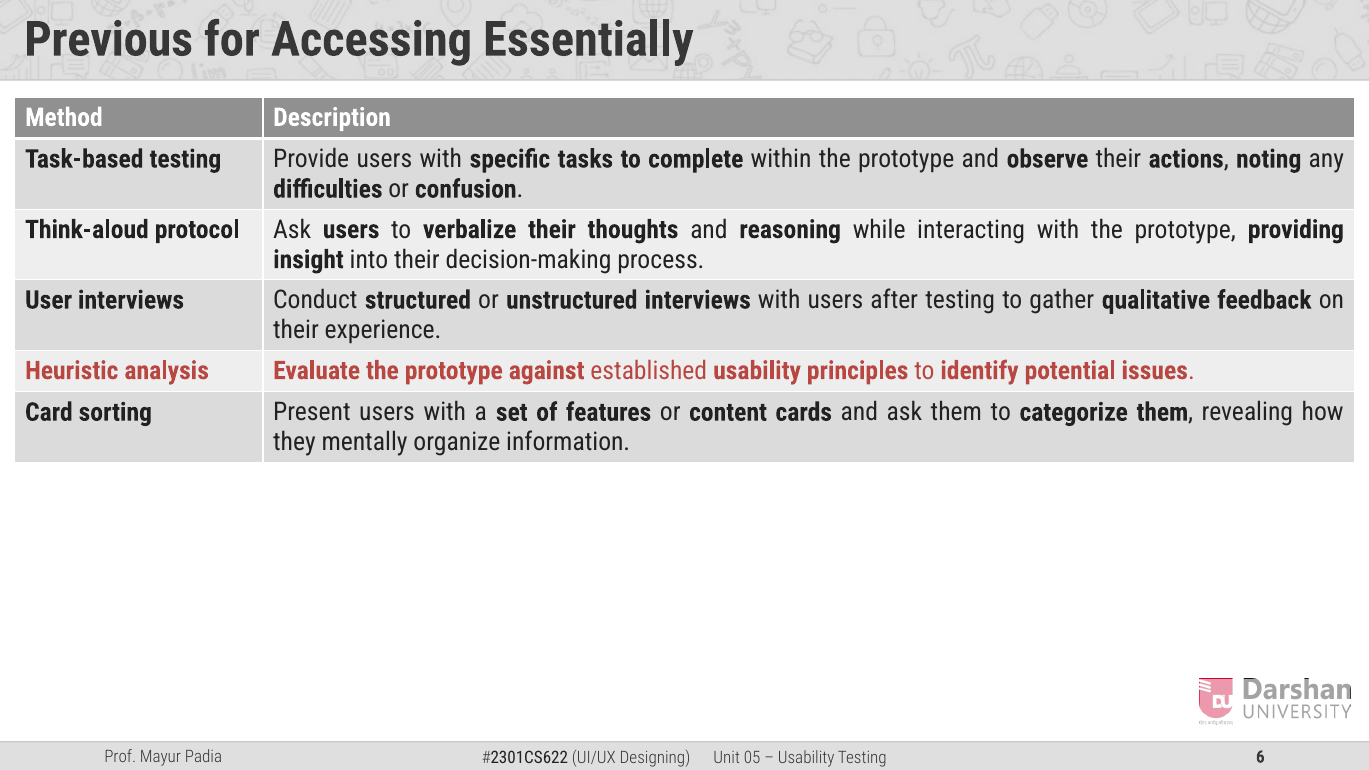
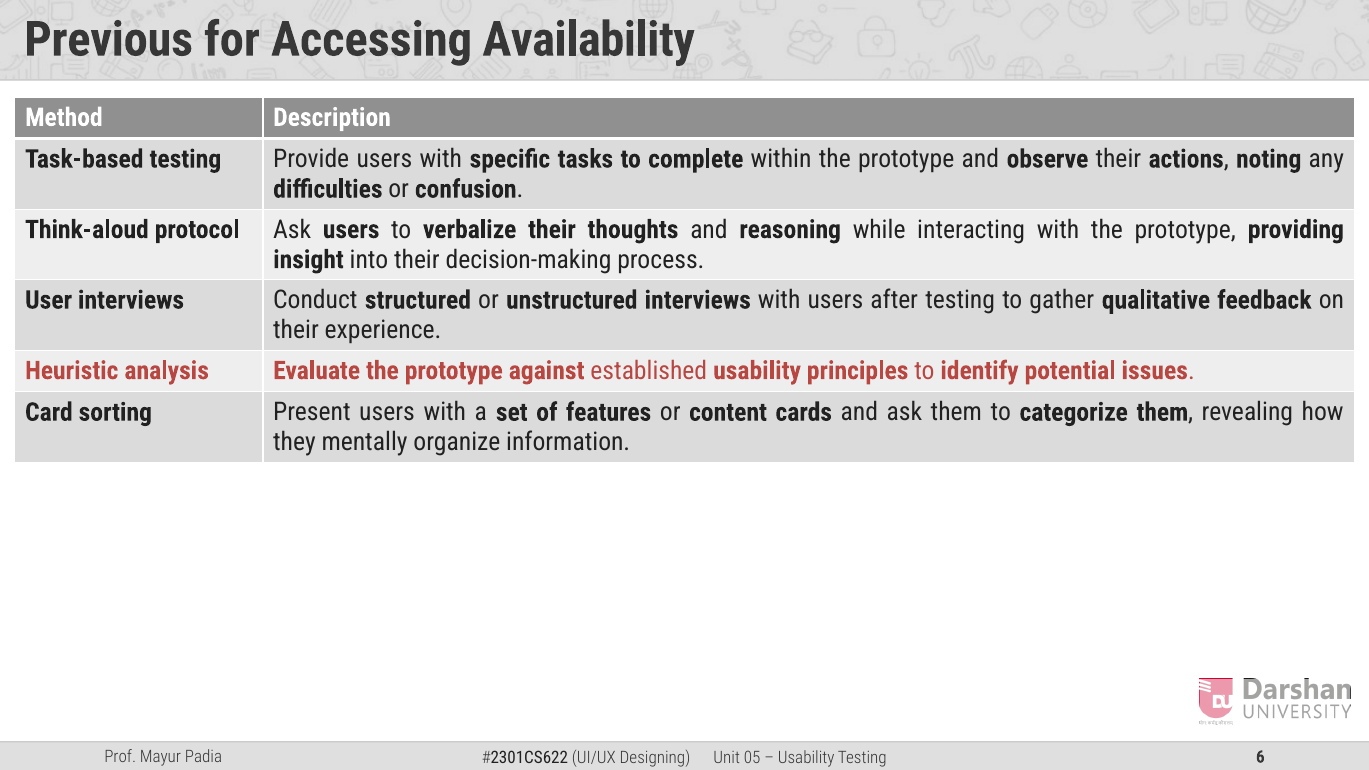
Essentially: Essentially -> Availability
